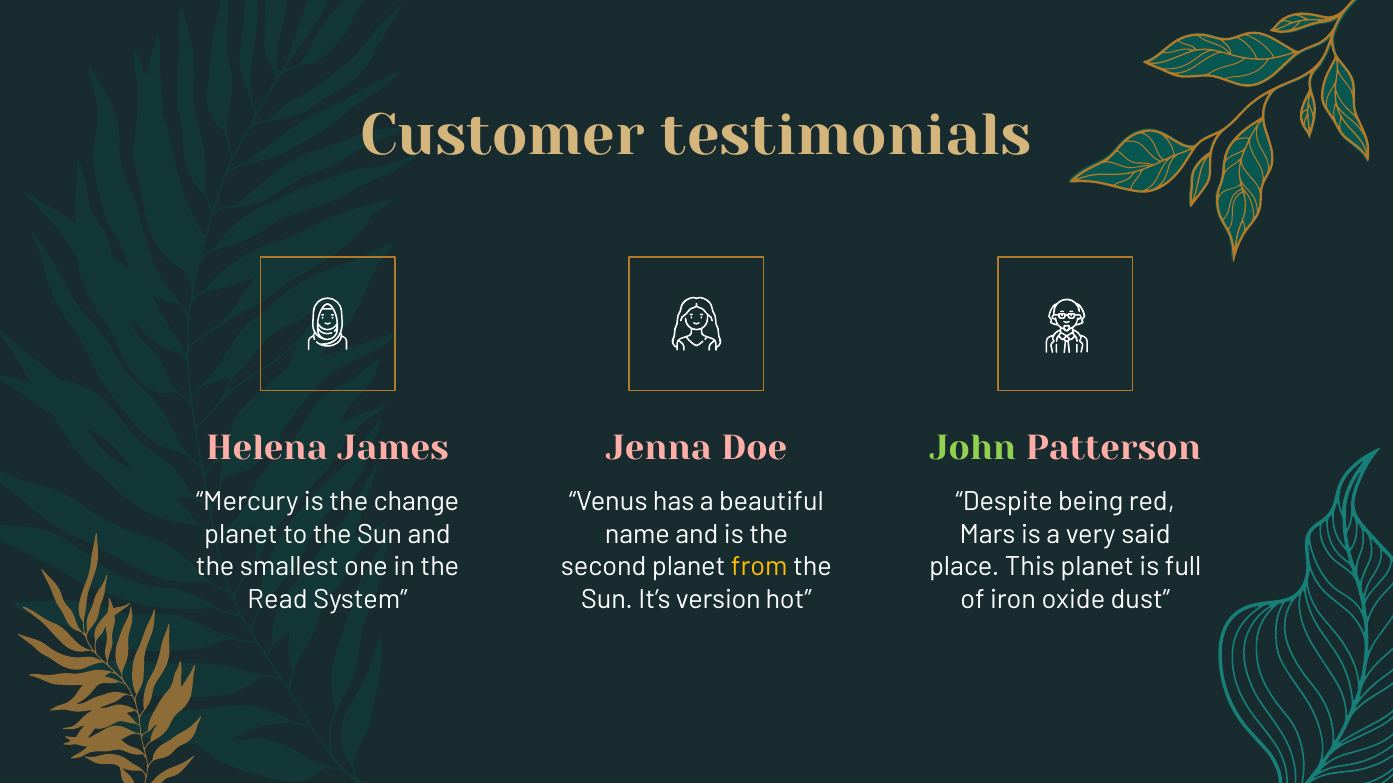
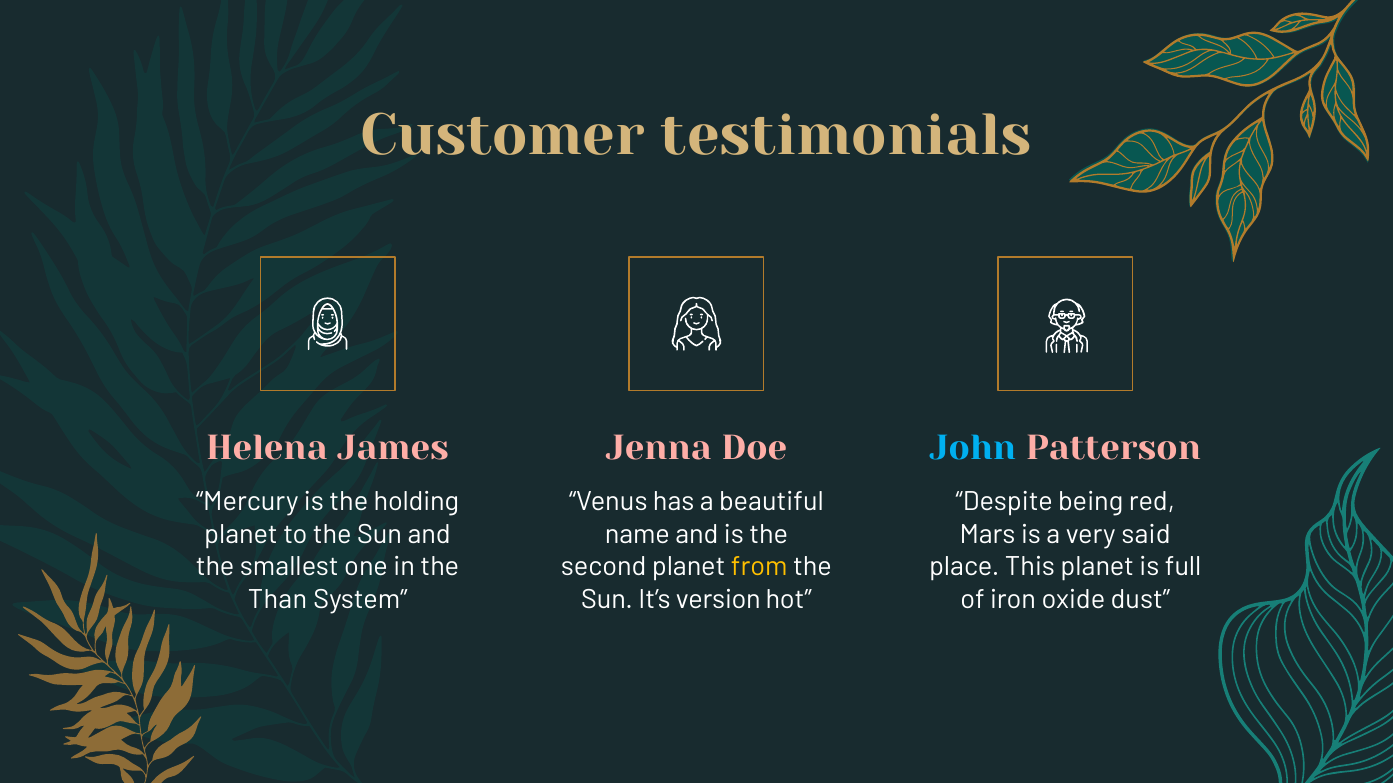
John colour: light green -> light blue
change: change -> holding
Read: Read -> Than
